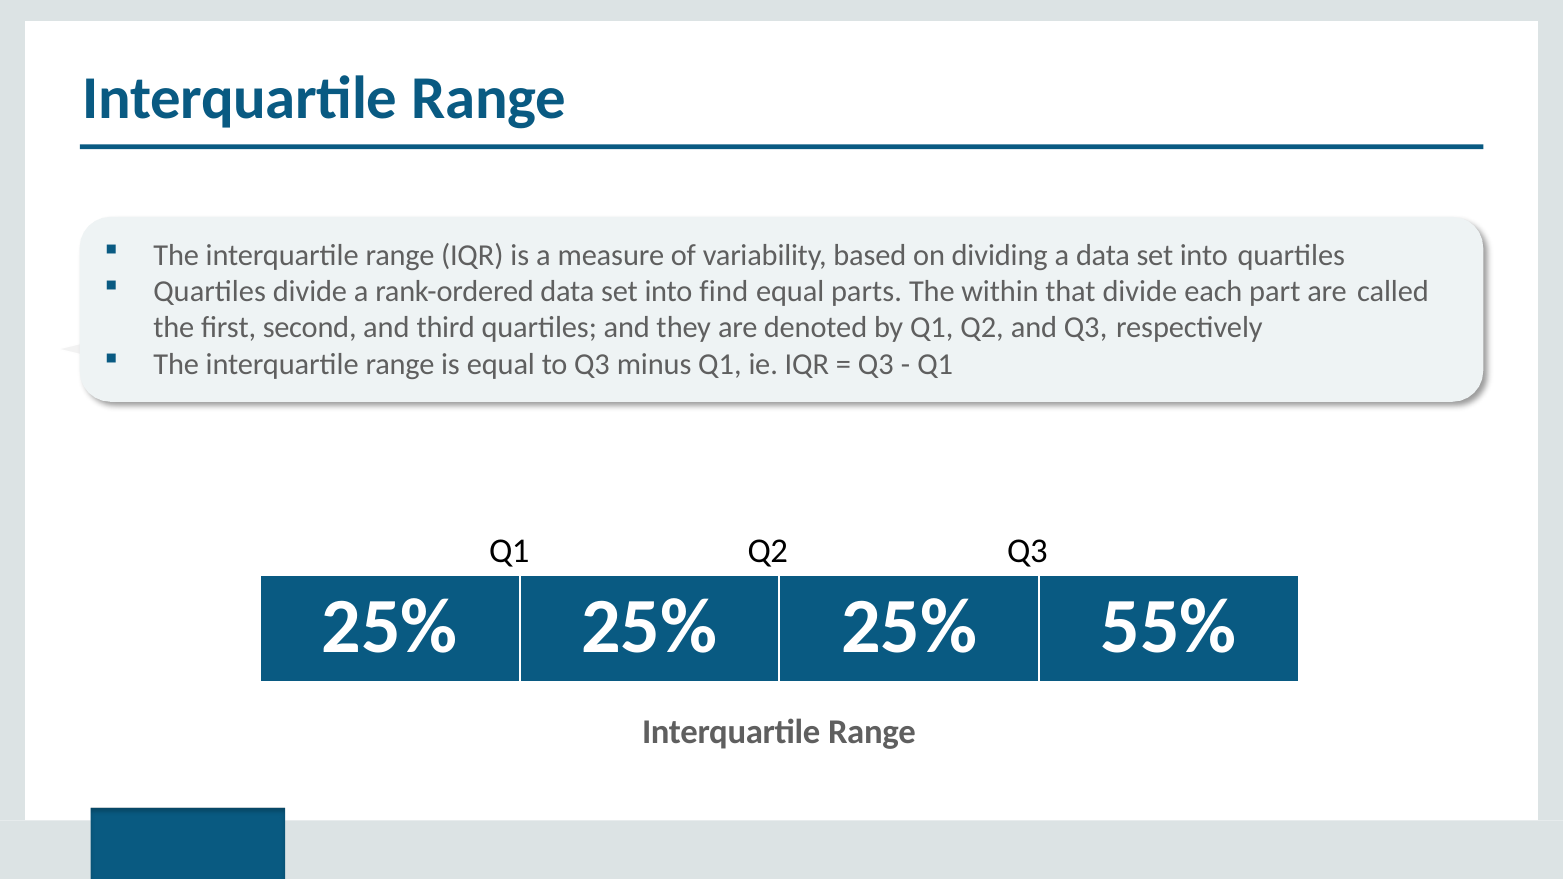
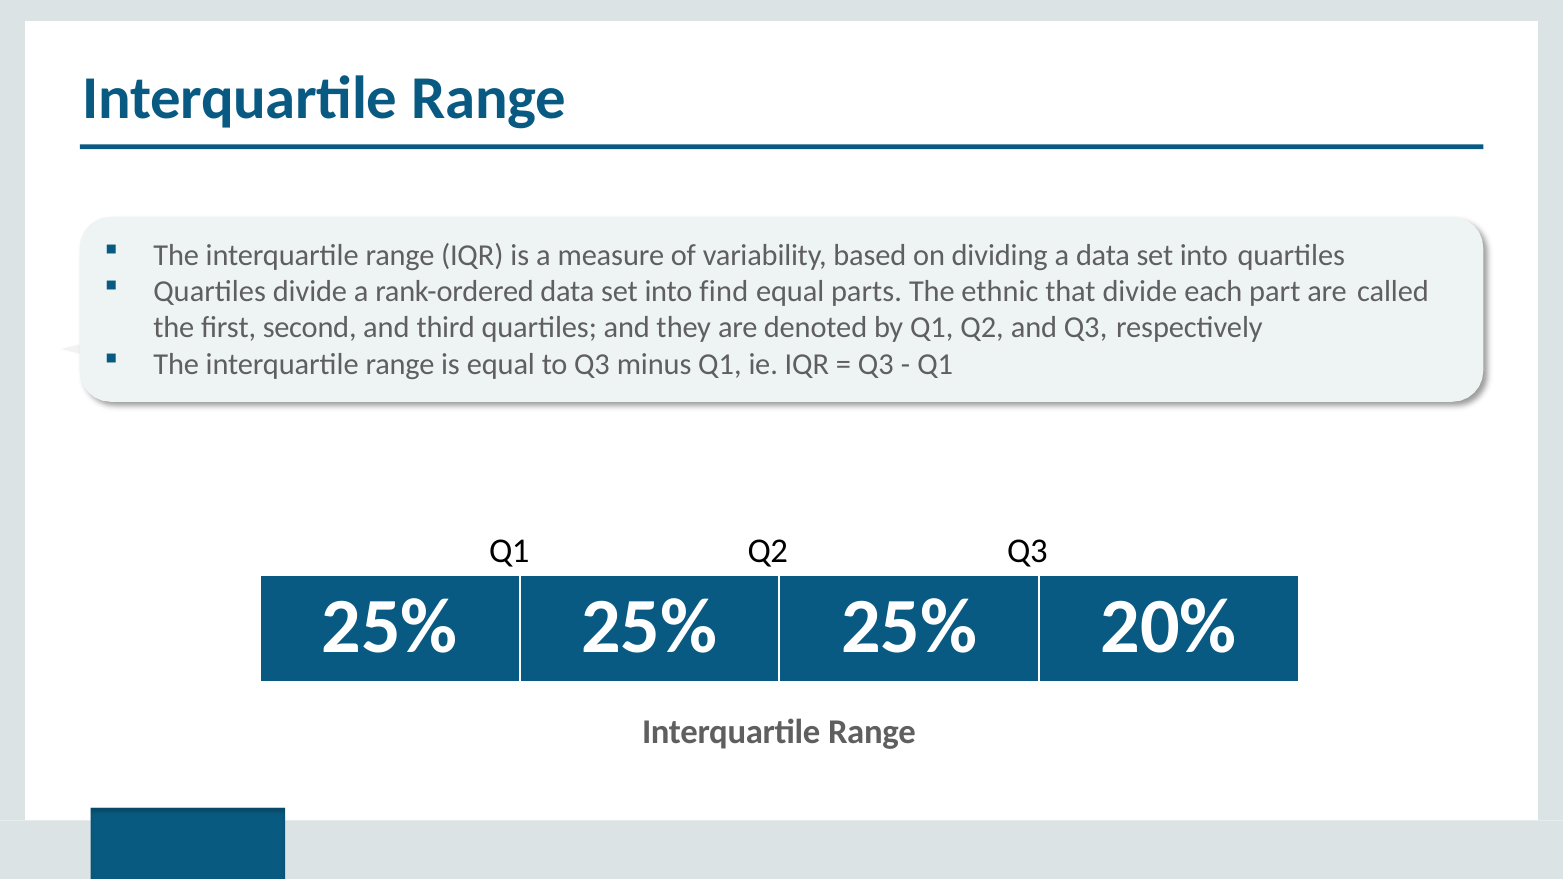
within: within -> ethnic
55%: 55% -> 20%
